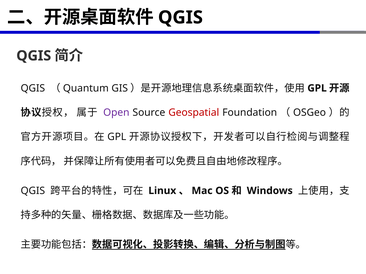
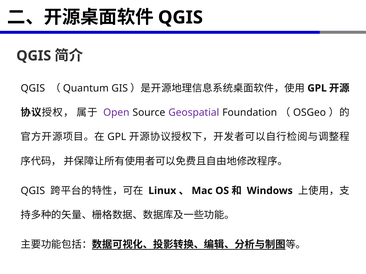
Geospatial colour: red -> purple
